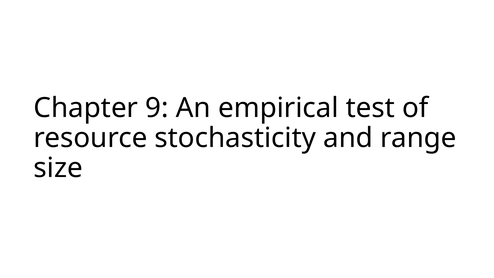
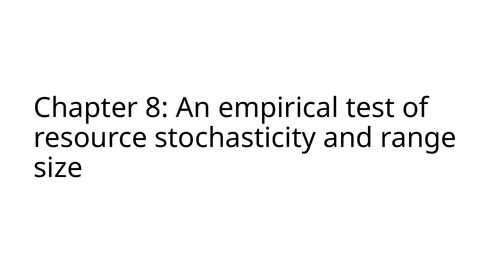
9: 9 -> 8
